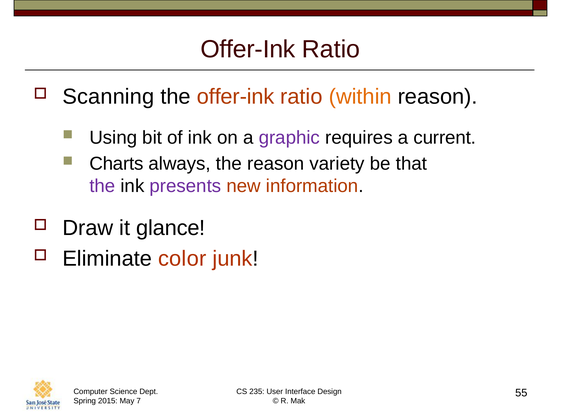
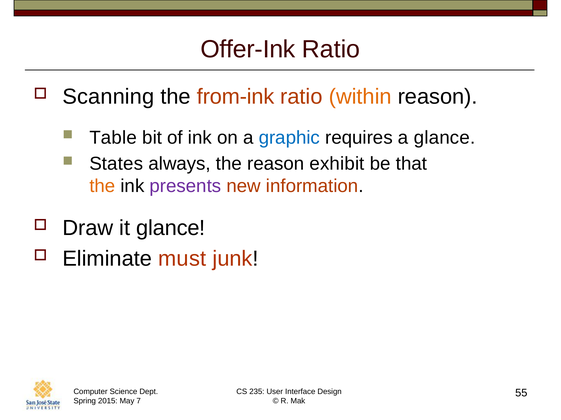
the offer-ink: offer-ink -> from-ink
Using: Using -> Table
graphic colour: purple -> blue
a current: current -> glance
Charts: Charts -> States
variety: variety -> exhibit
the at (102, 186) colour: purple -> orange
color: color -> must
